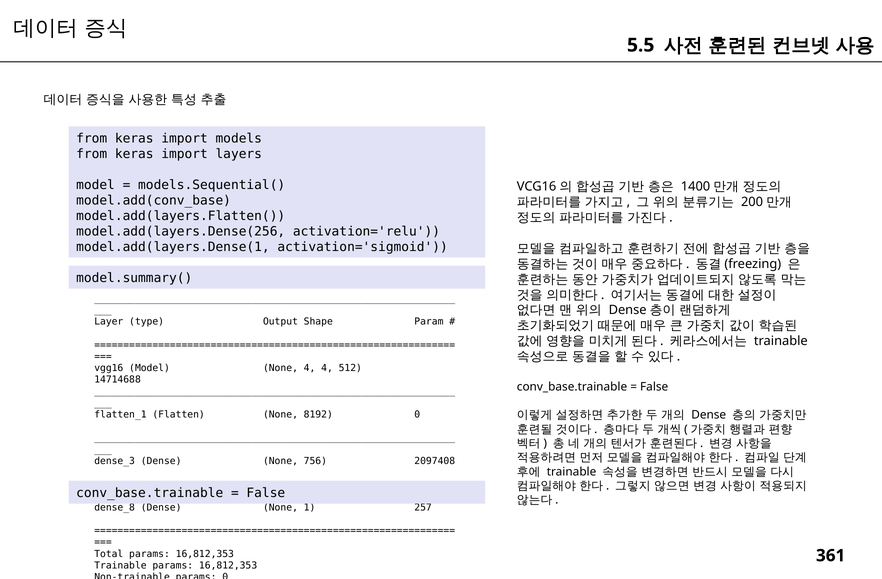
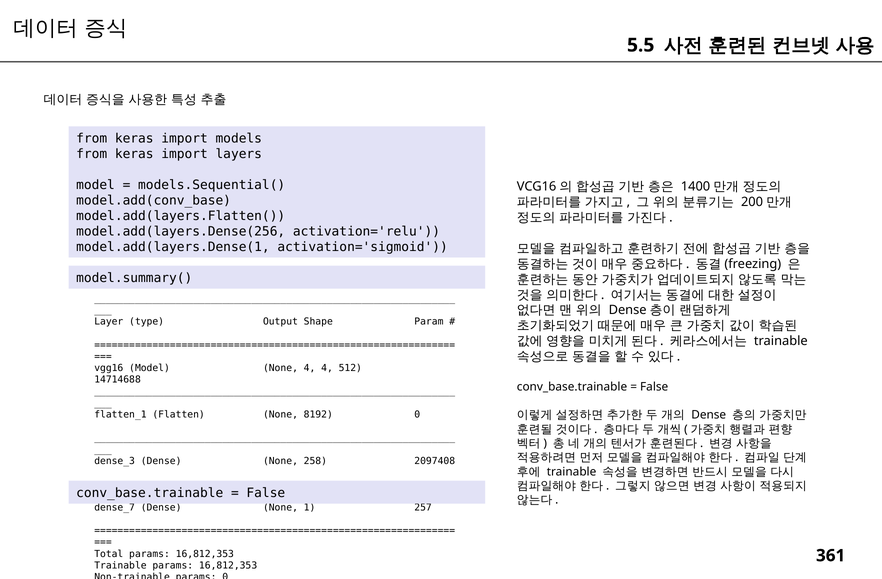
756: 756 -> 258
dense_8: dense_8 -> dense_7
